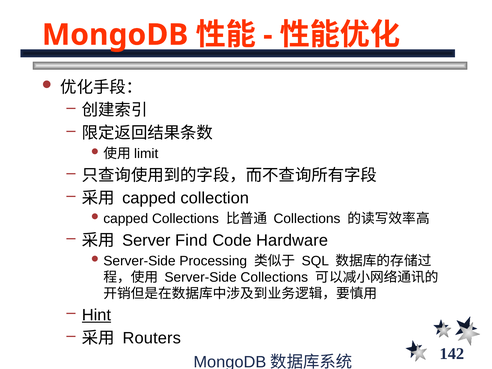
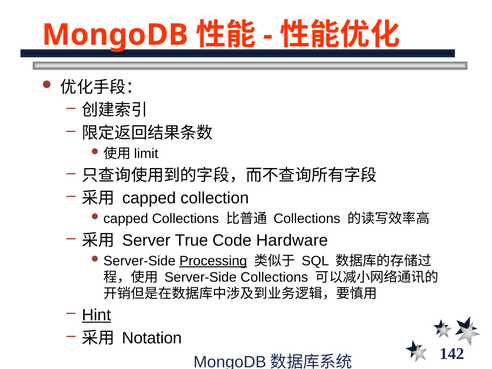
Find: Find -> True
Processing underline: none -> present
Routers: Routers -> Notation
